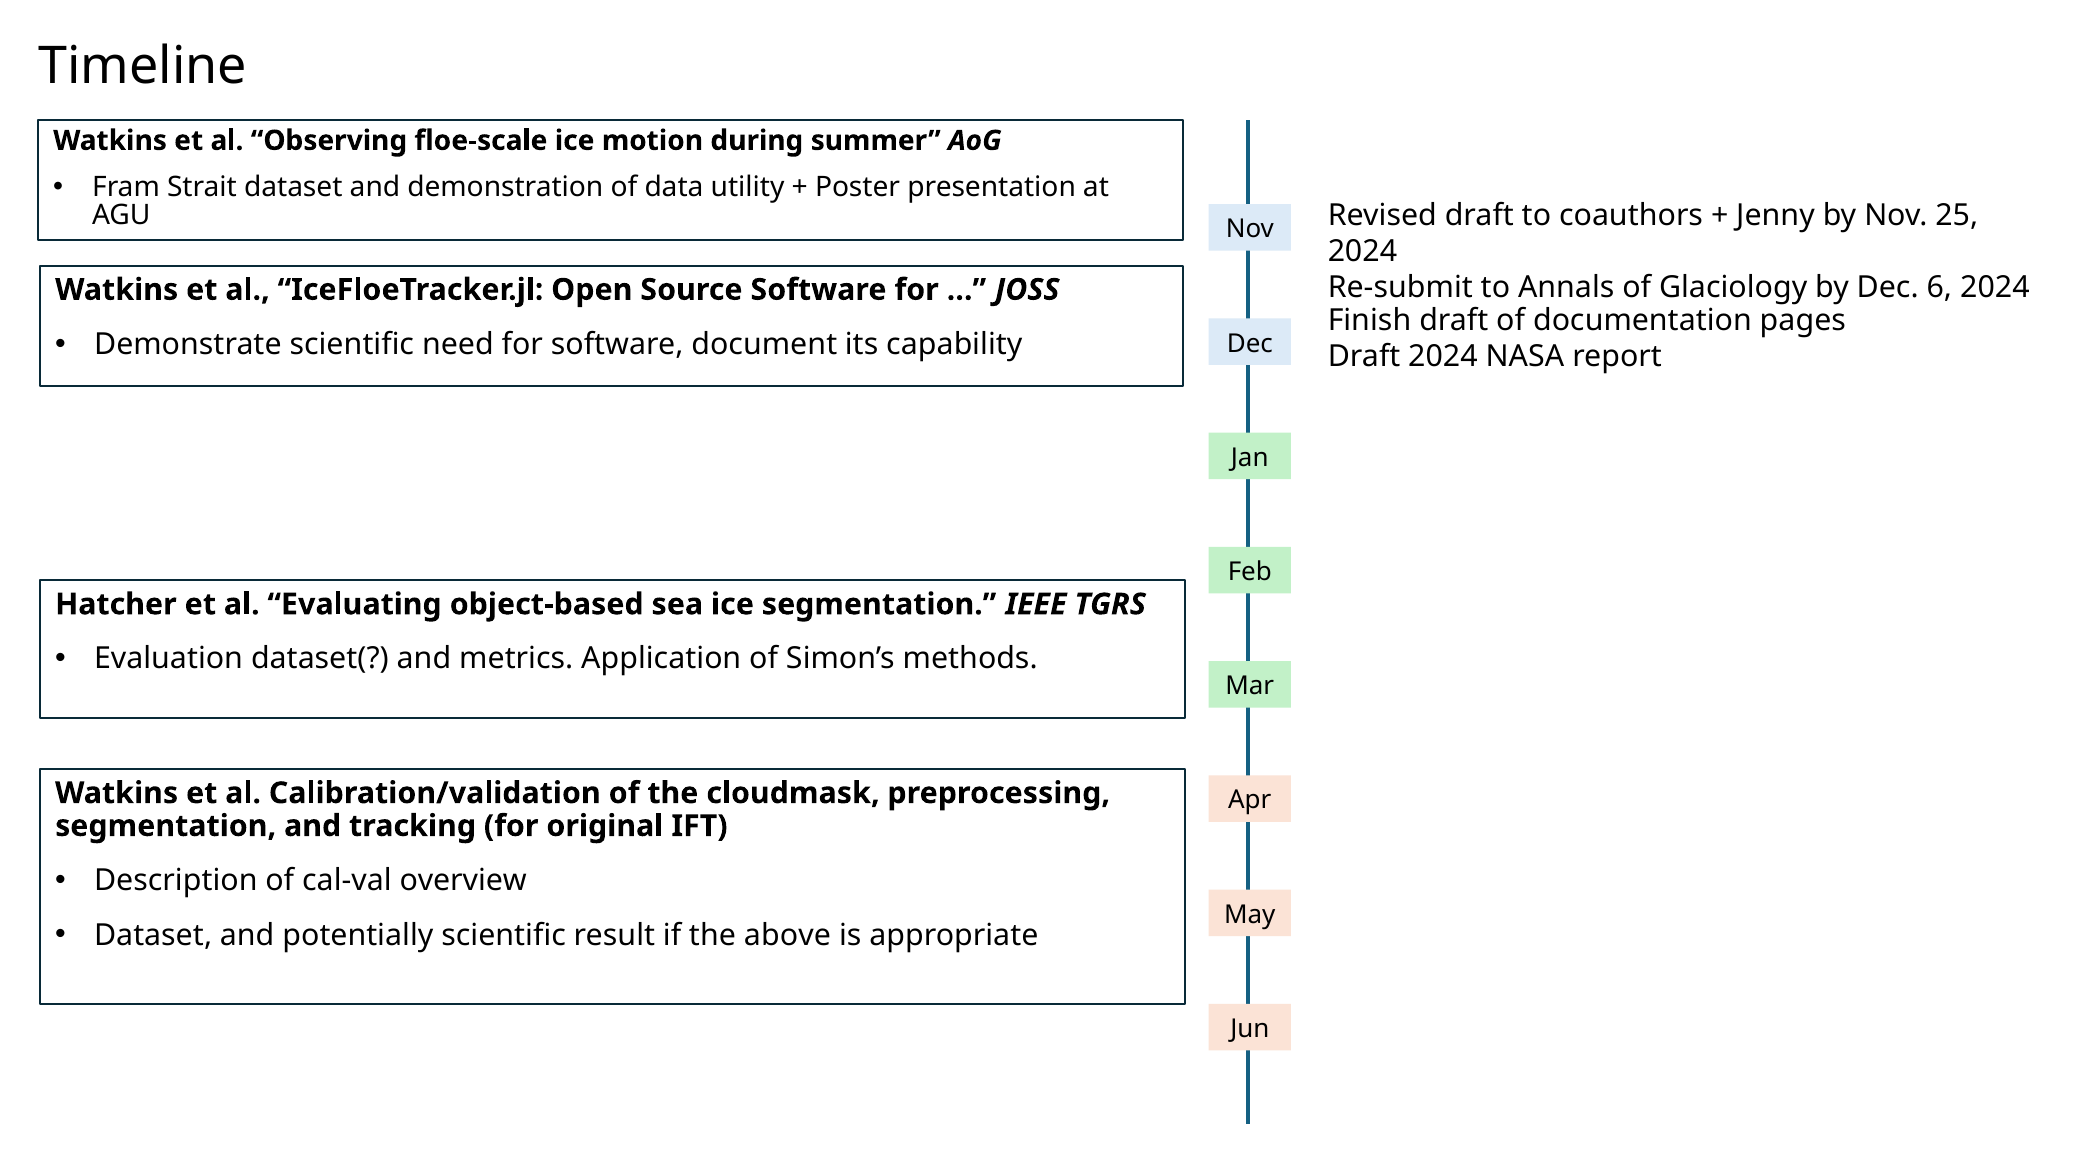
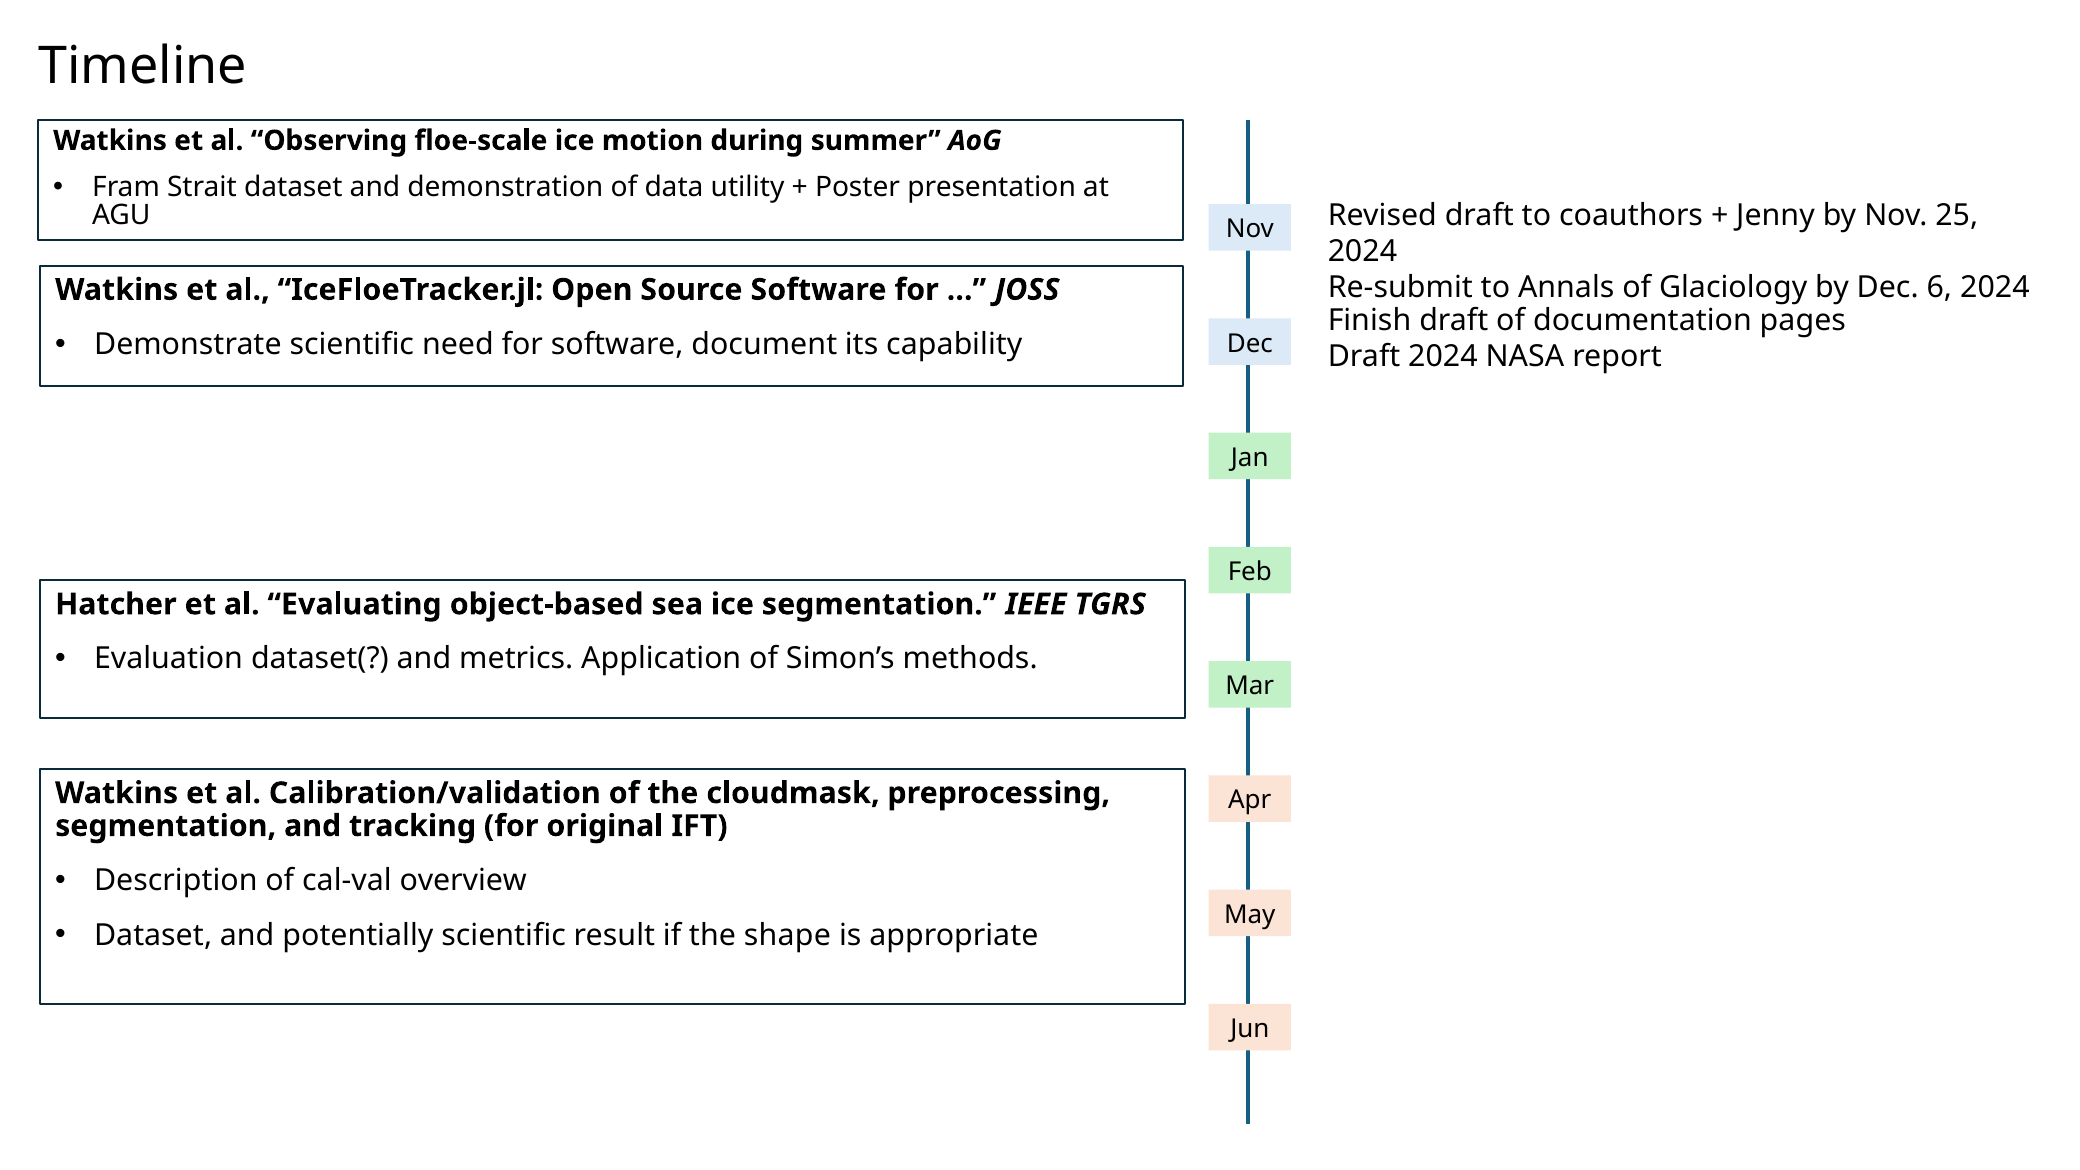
above: above -> shape
